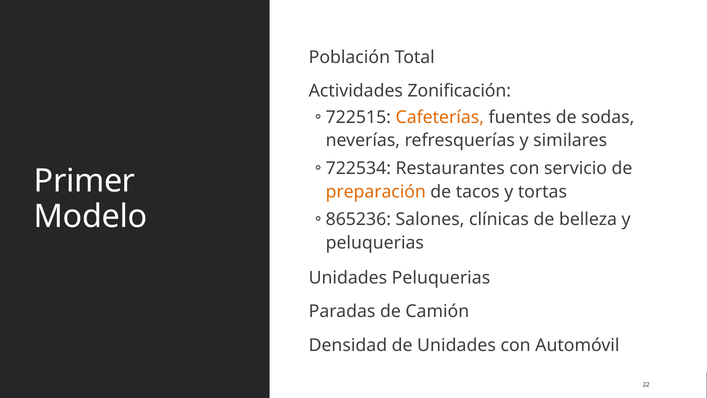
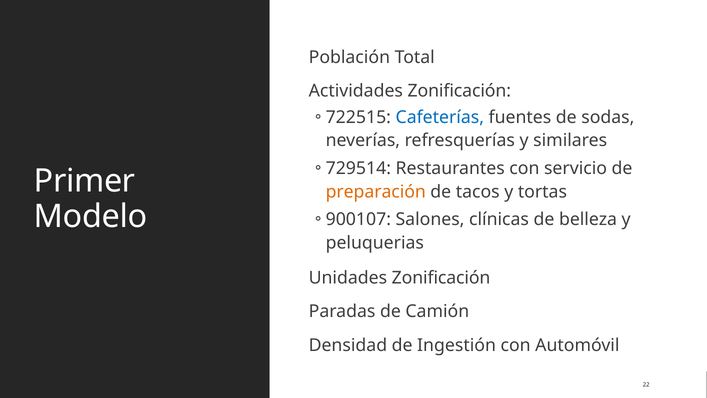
Cafeterías colour: orange -> blue
722534: 722534 -> 729514
865236: 865236 -> 900107
Unidades Peluquerias: Peluquerias -> Zonificación
de Unidades: Unidades -> Ingestión
